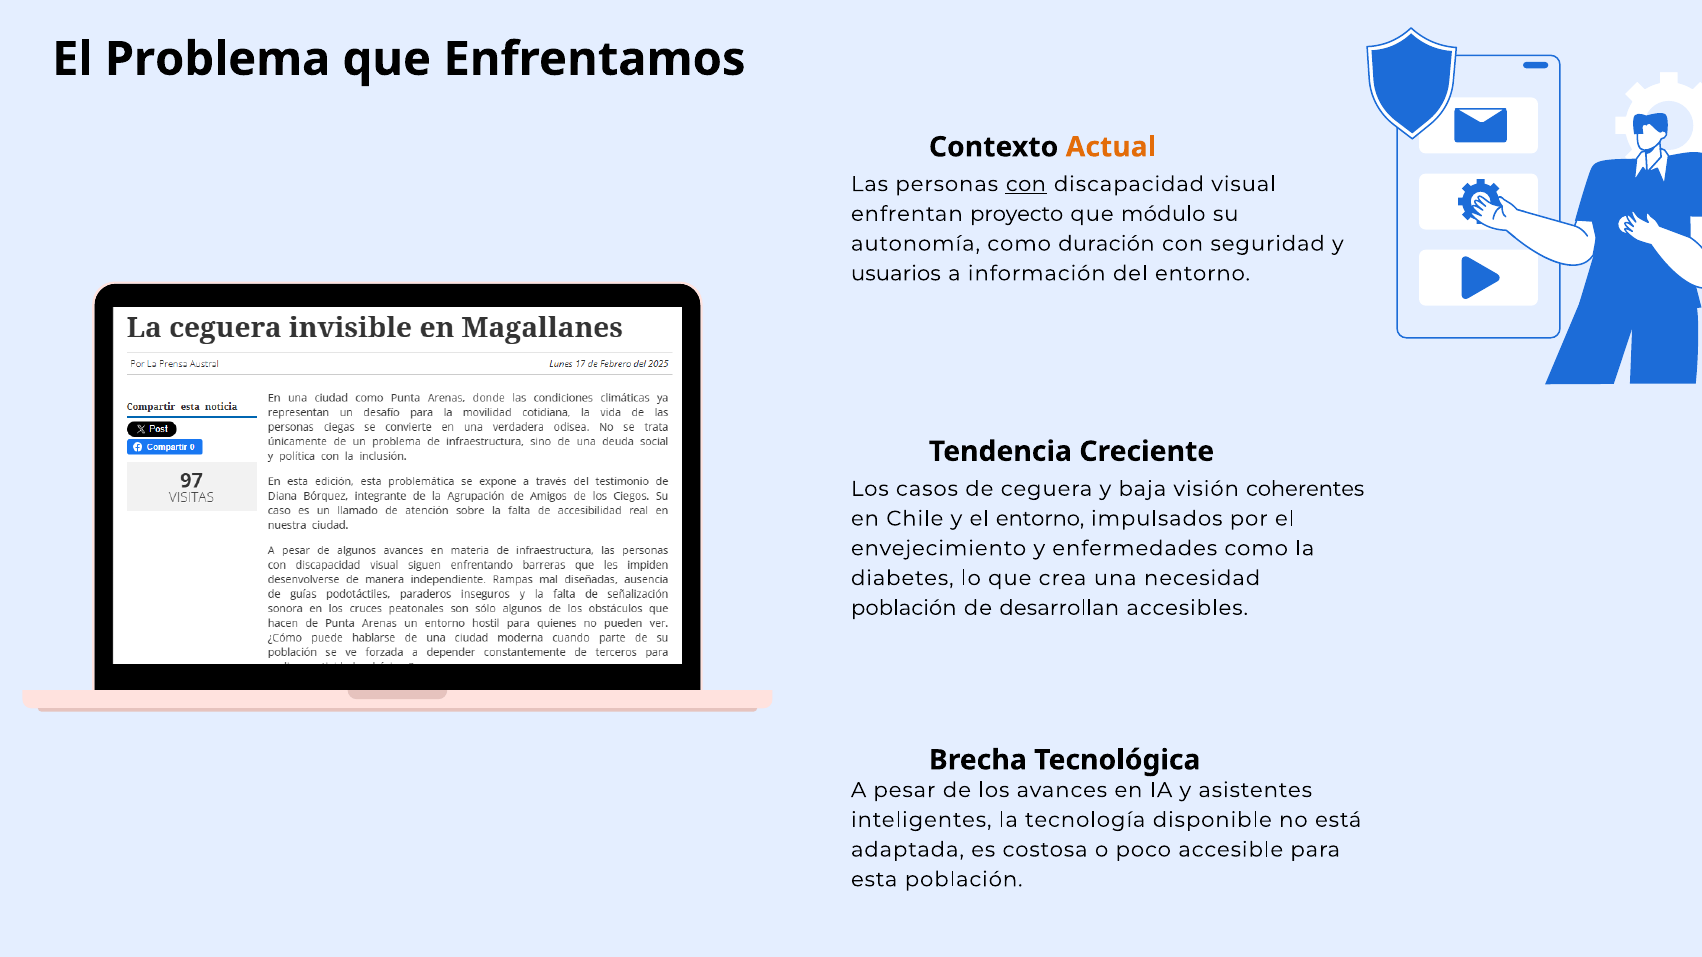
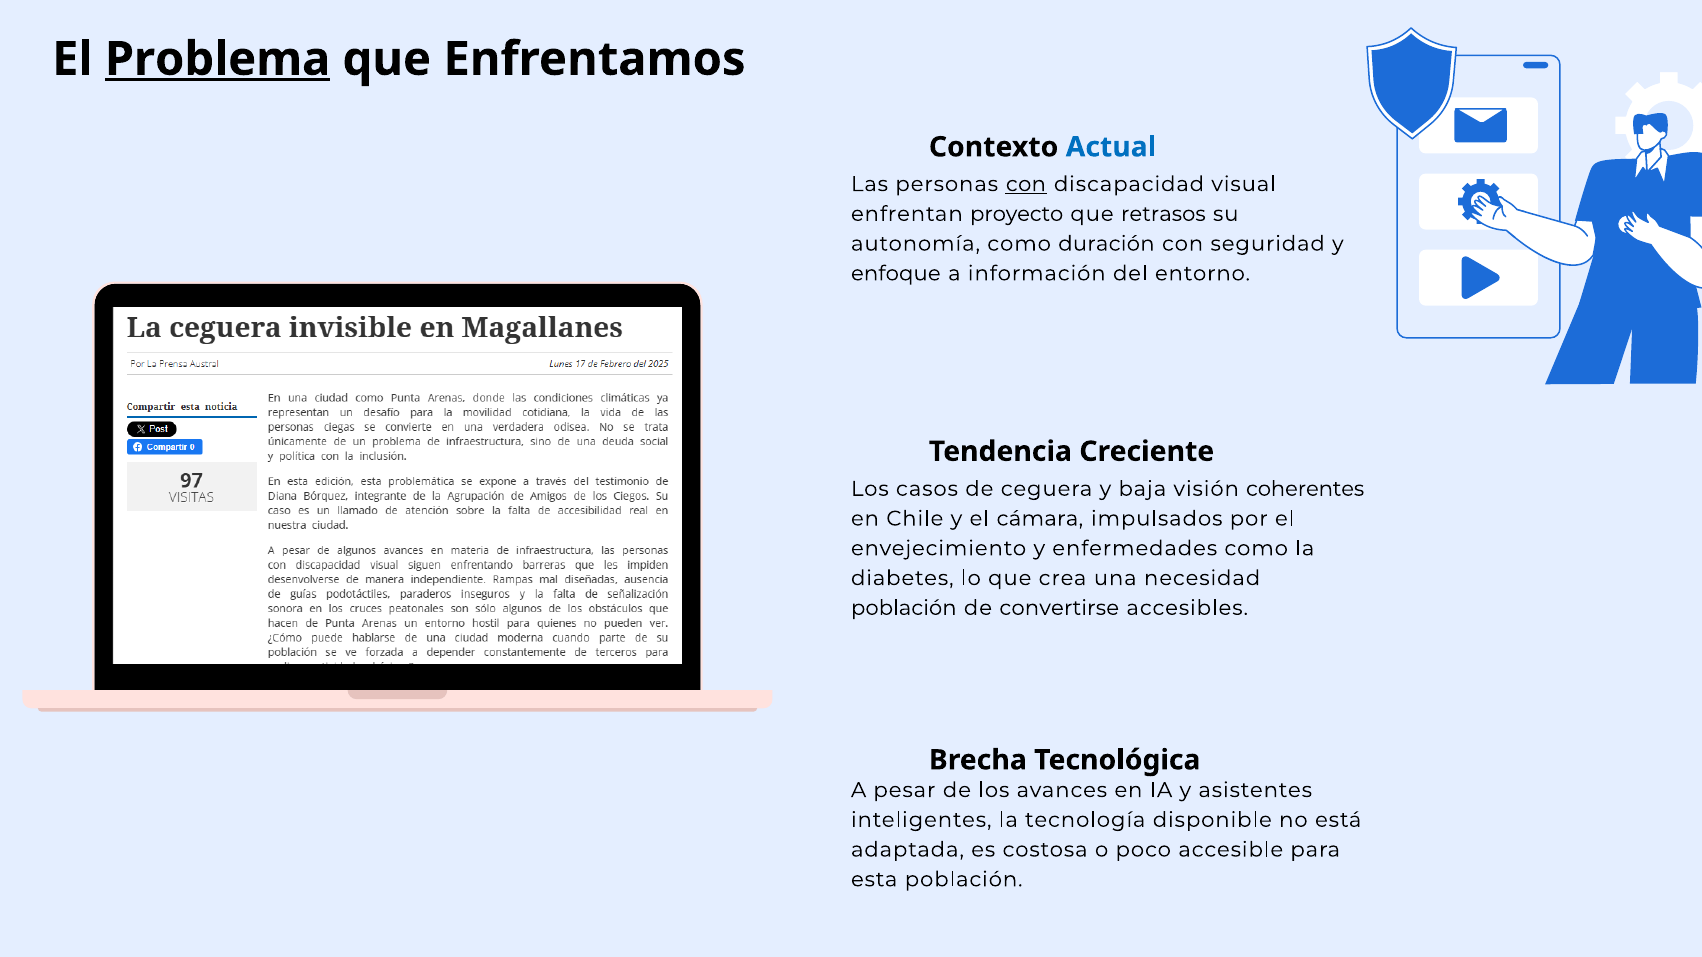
Problema underline: none -> present
Actual colour: orange -> blue
módulo: módulo -> retrasos
usuarios: usuarios -> enfoque
el entorno: entorno -> cámara
desarrollan: desarrollan -> convertirse
